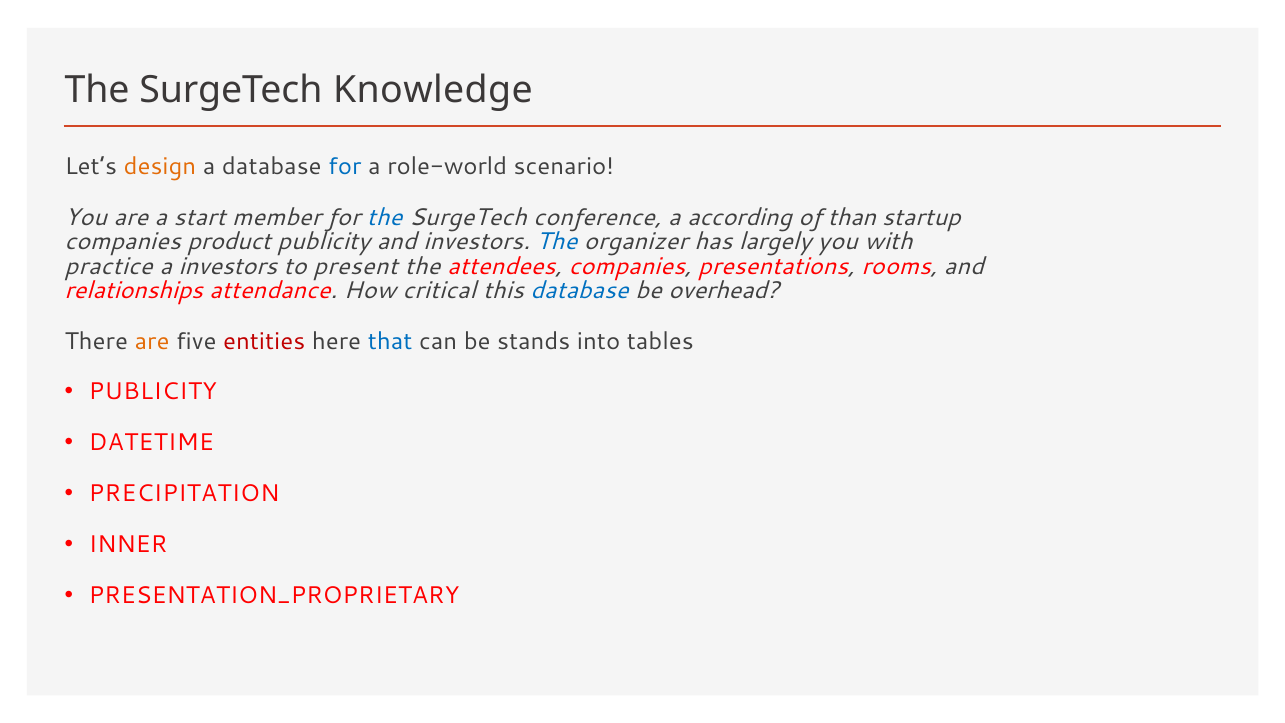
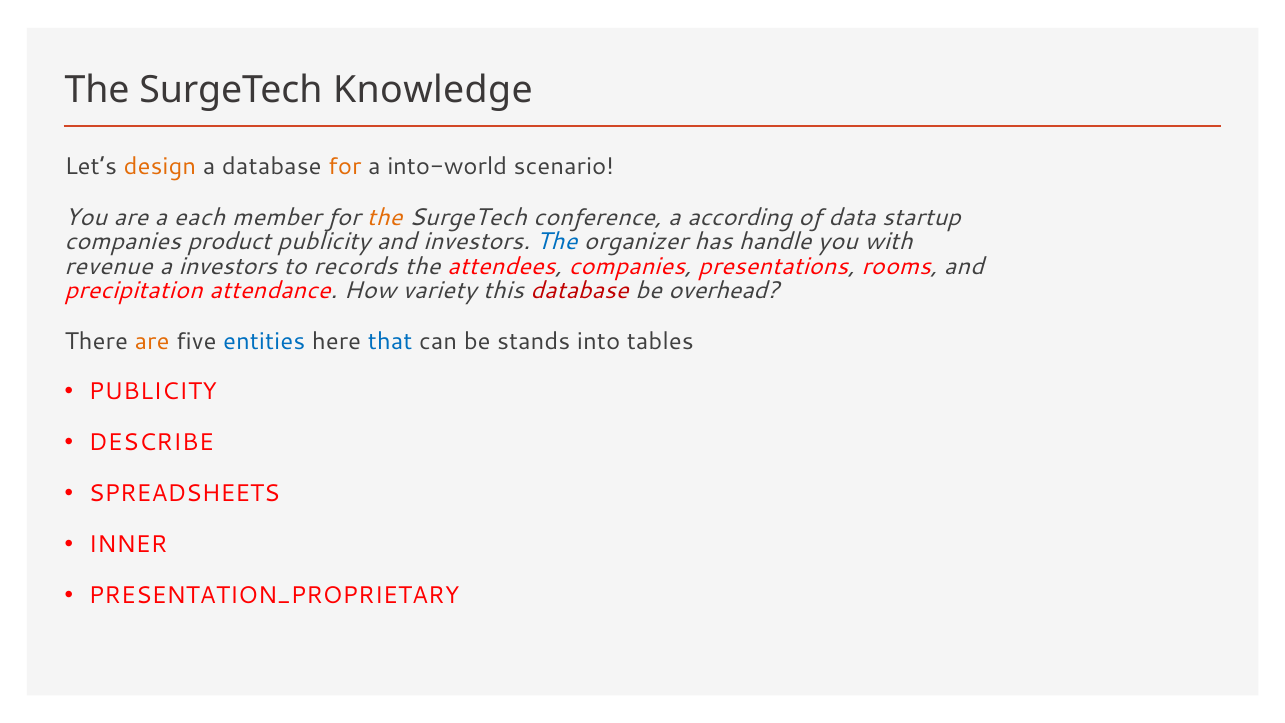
for at (345, 167) colour: blue -> orange
role-world: role-world -> into-world
start: start -> each
the at (385, 218) colour: blue -> orange
than: than -> data
largely: largely -> handle
practice: practice -> revenue
present: present -> records
relationships: relationships -> precipitation
critical: critical -> variety
database at (580, 290) colour: blue -> red
entities colour: red -> blue
DATETIME: DATETIME -> DESCRIBE
PRECIPITATION: PRECIPITATION -> SPREADSHEETS
